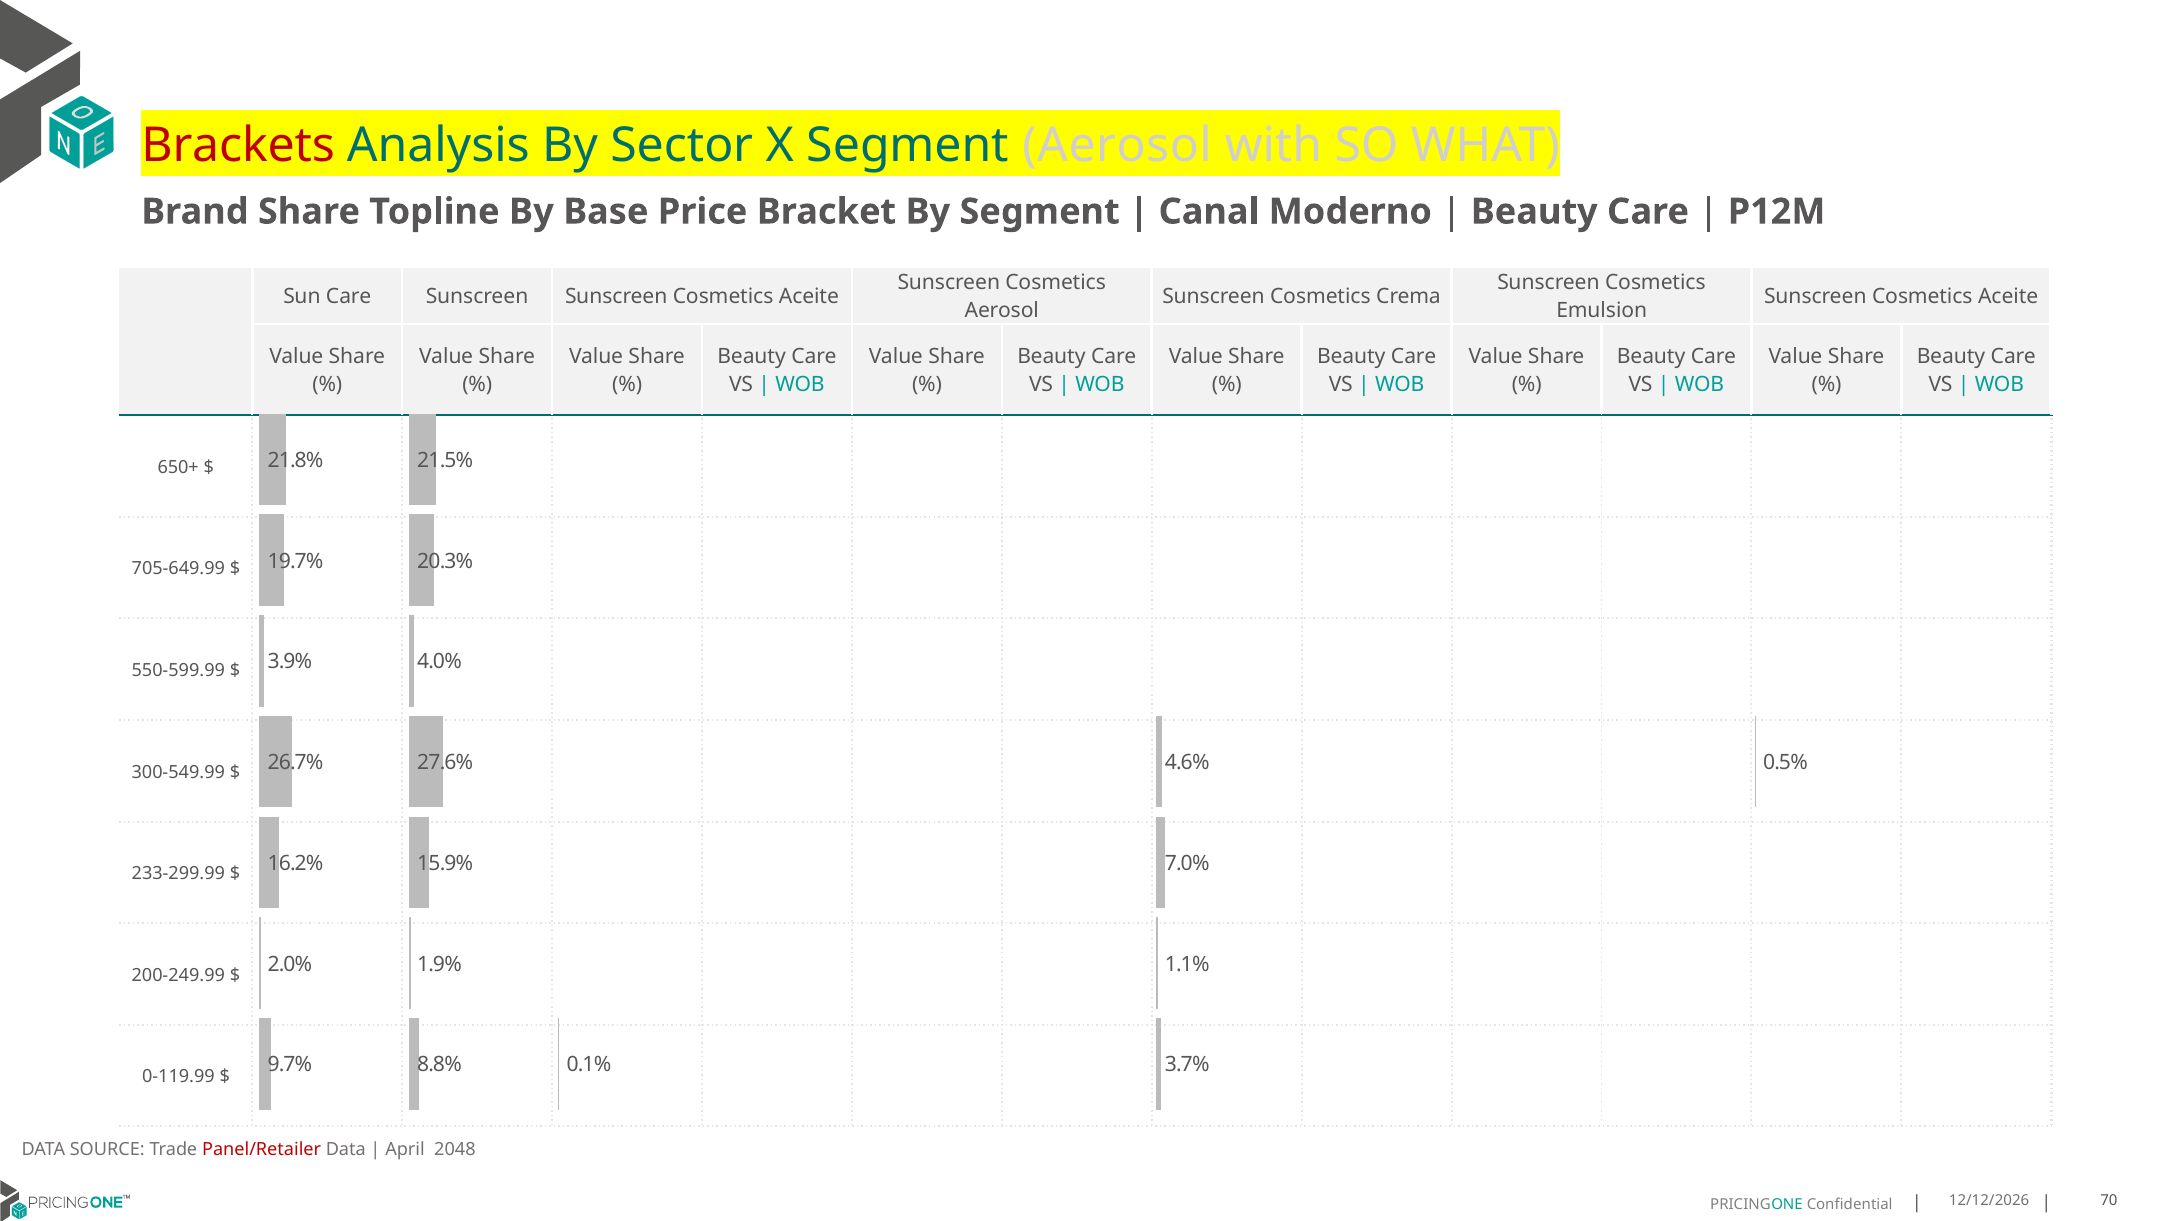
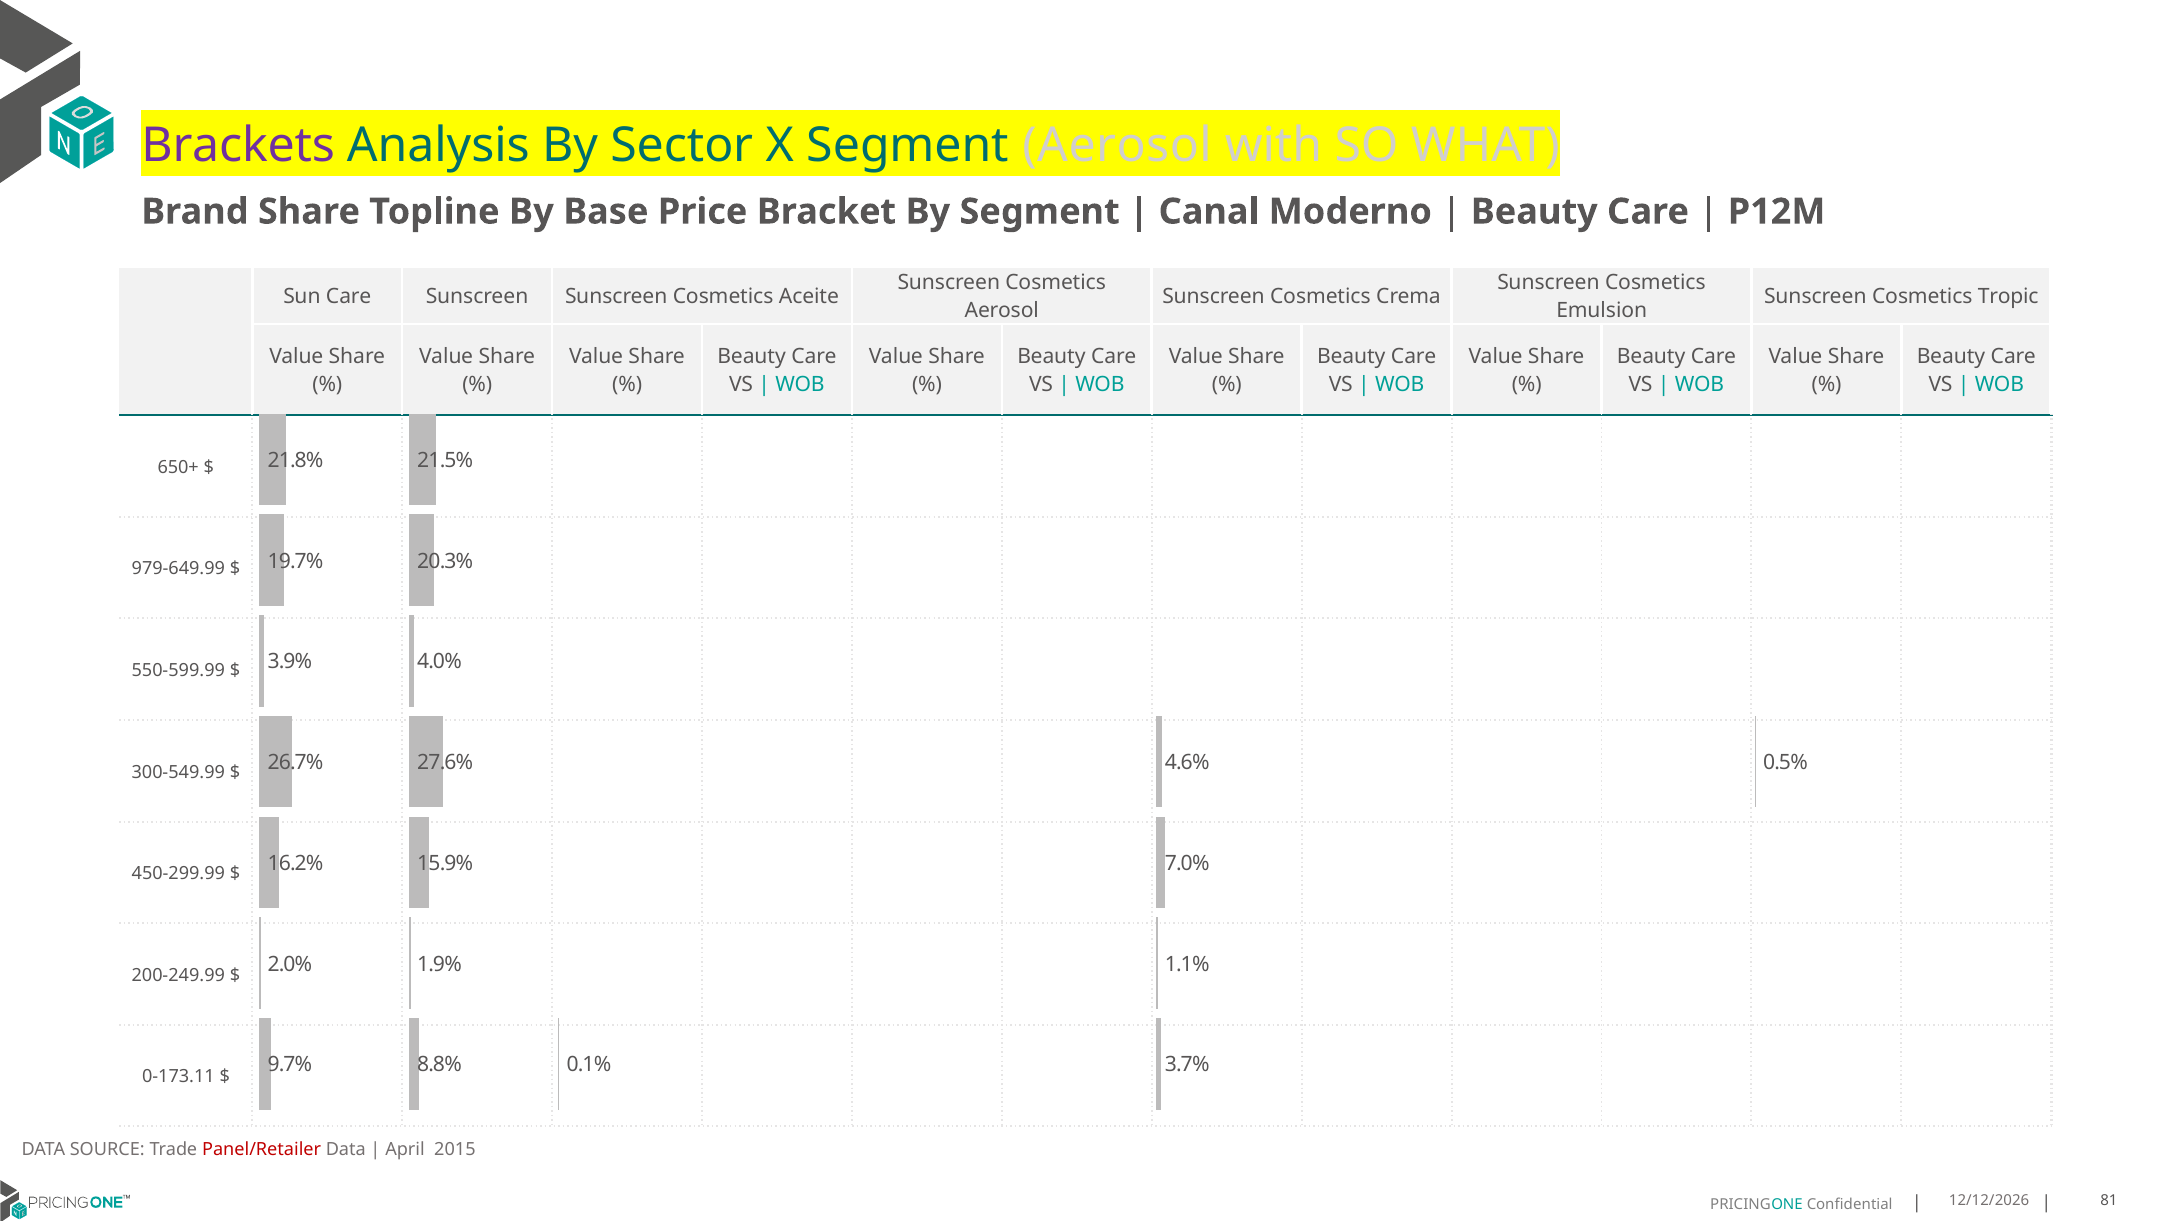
Brackets colour: red -> purple
Aceite at (2008, 297): Aceite -> Tropic
705-649.99: 705-649.99 -> 979-649.99
233-299.99: 233-299.99 -> 450-299.99
0-119.99: 0-119.99 -> 0-173.11
2048: 2048 -> 2015
70: 70 -> 81
